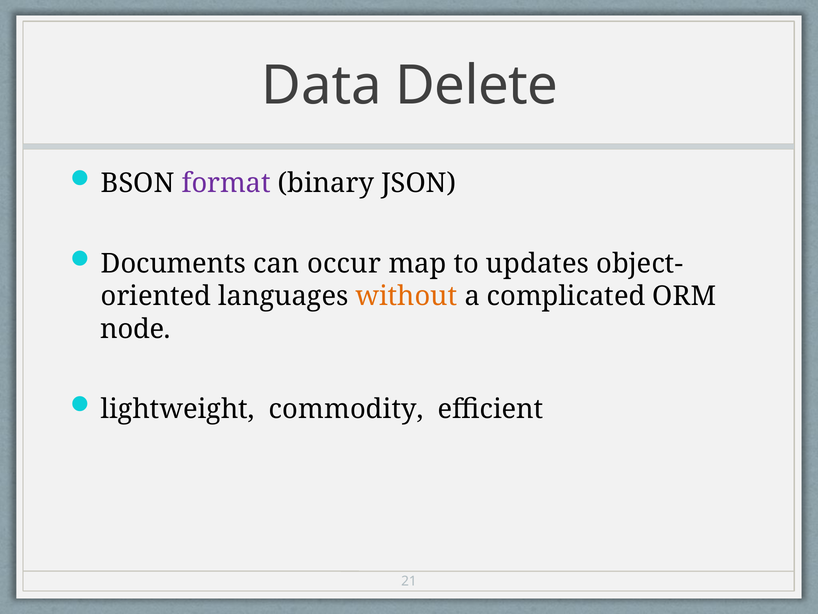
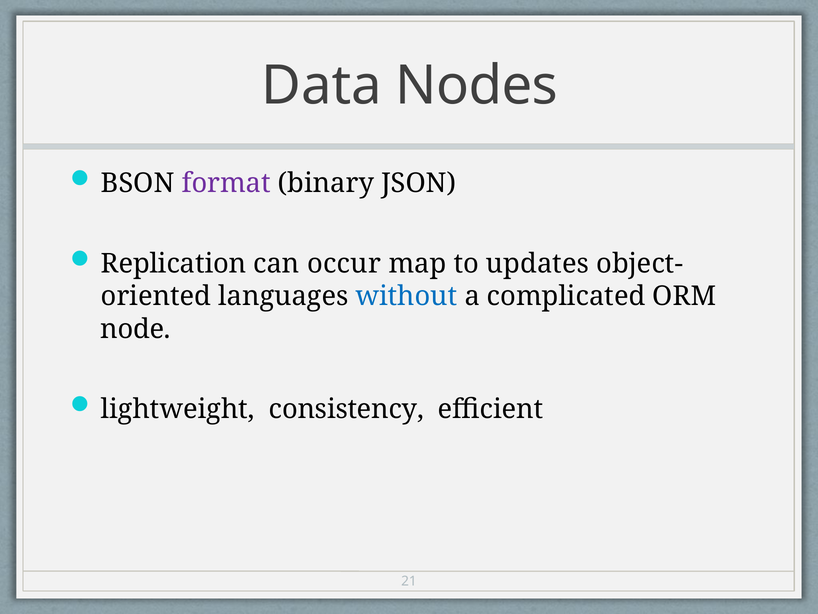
Delete: Delete -> Nodes
Documents: Documents -> Replication
without colour: orange -> blue
commodity: commodity -> consistency
